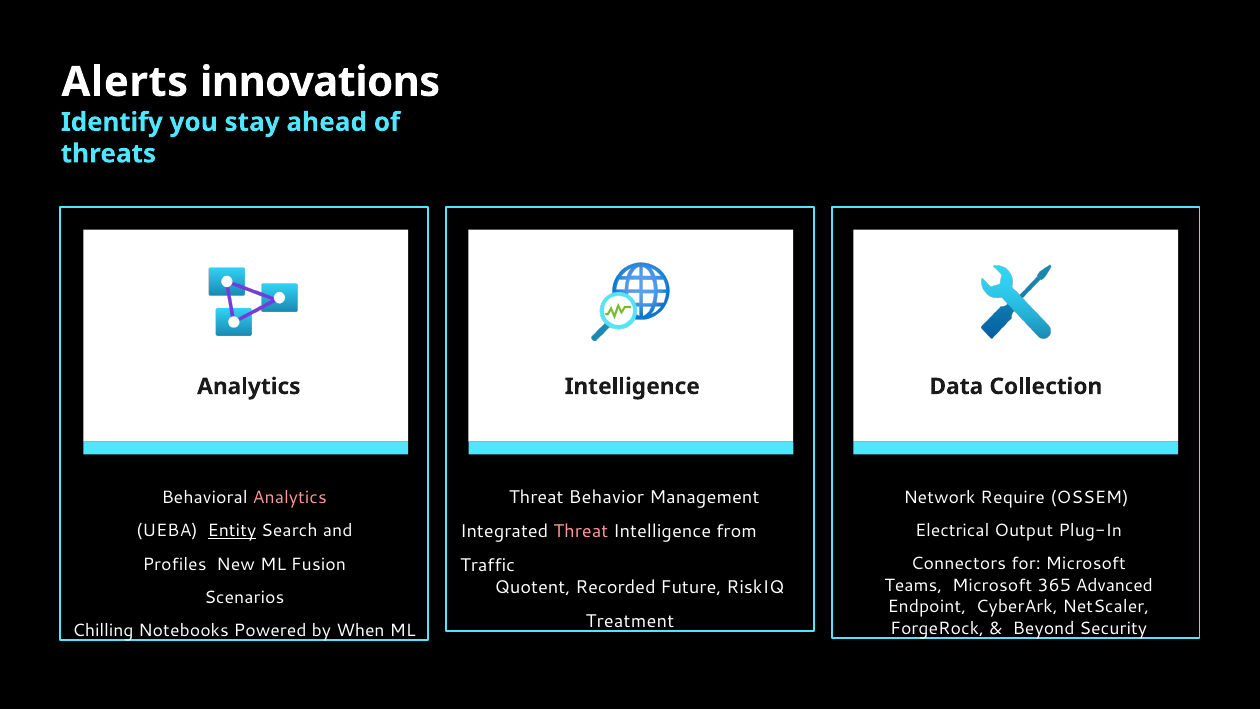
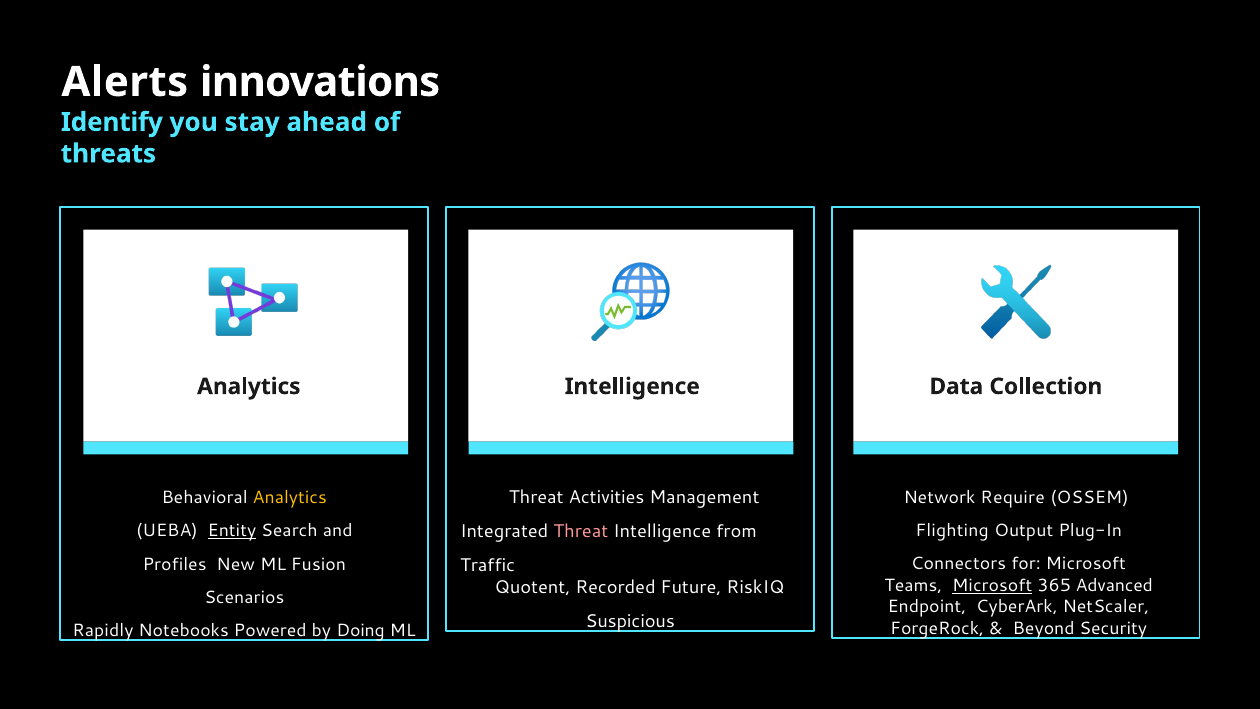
Behavior: Behavior -> Activities
Analytics at (290, 497) colour: pink -> yellow
Electrical: Electrical -> Flighting
Microsoft at (992, 585) underline: none -> present
Treatment: Treatment -> Suspicious
Chilling: Chilling -> Rapidly
When: When -> Doing
